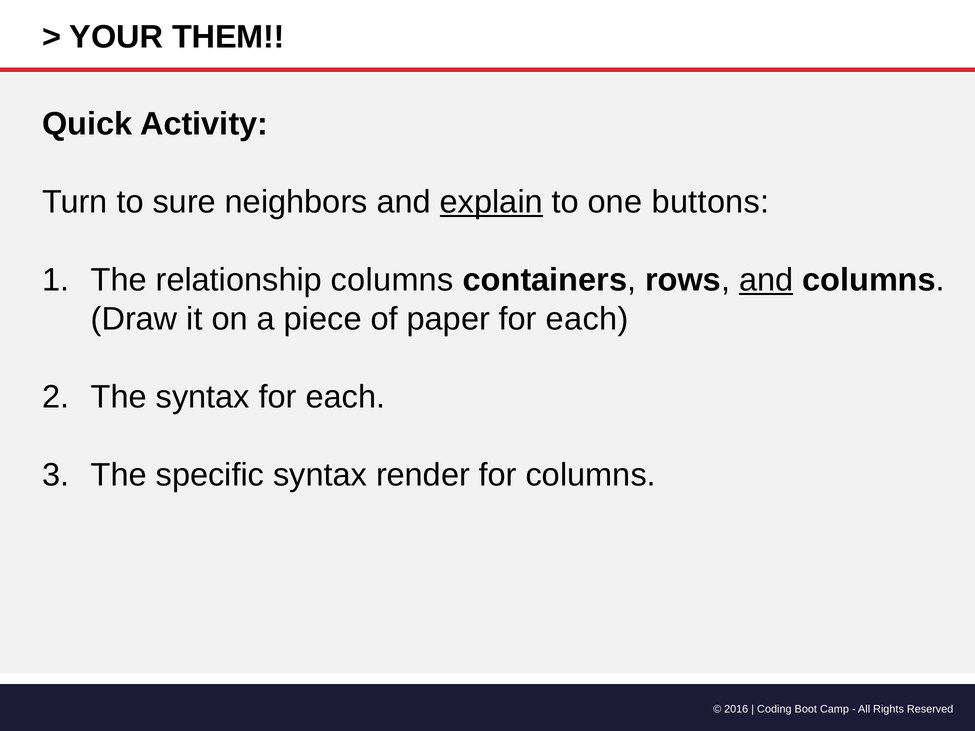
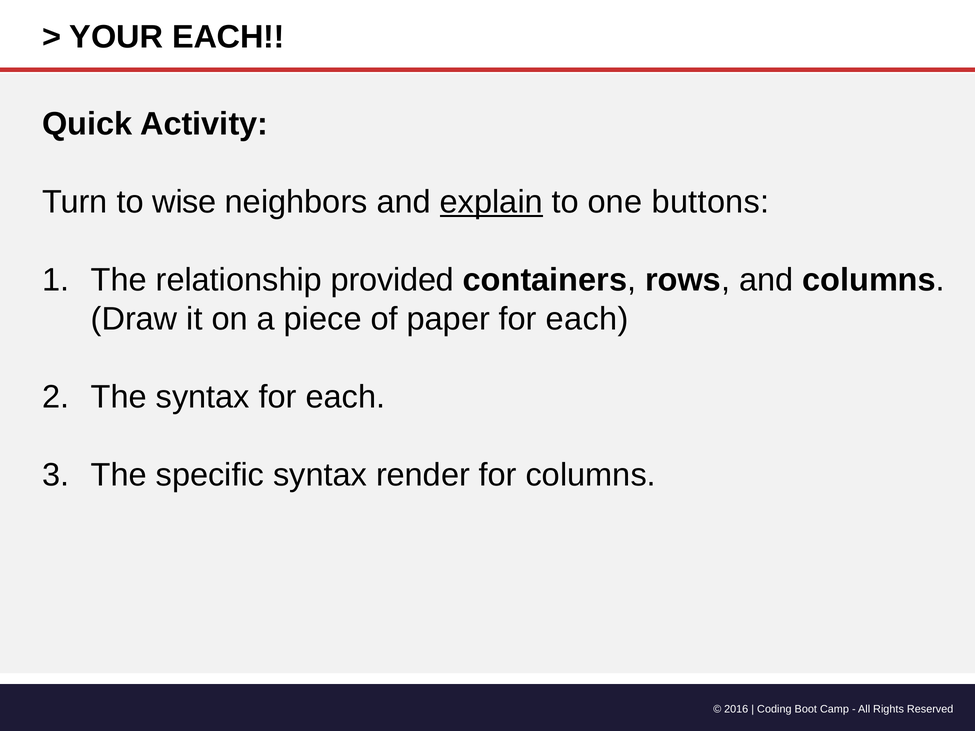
YOUR THEM: THEM -> EACH
sure: sure -> wise
relationship columns: columns -> provided
and at (766, 280) underline: present -> none
